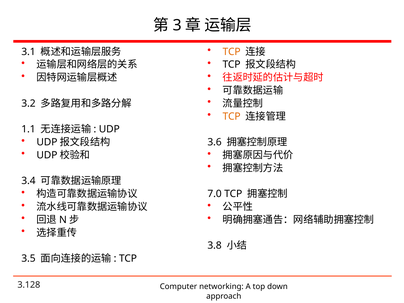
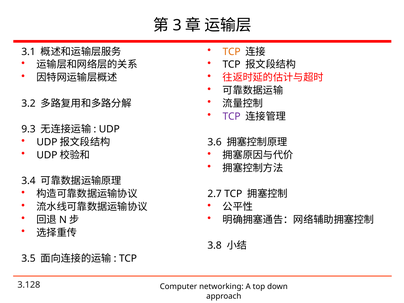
TCP at (232, 116) colour: orange -> purple
1.1: 1.1 -> 9.3
7.0: 7.0 -> 2.7
